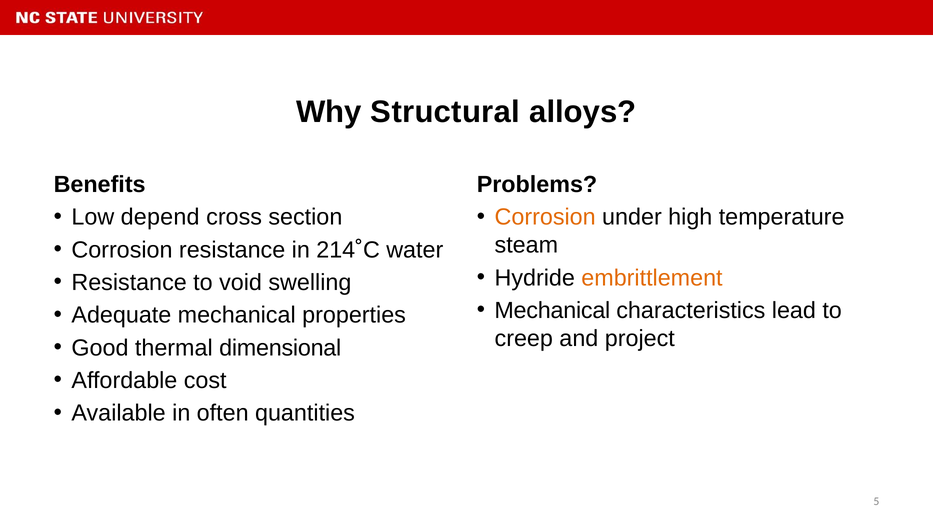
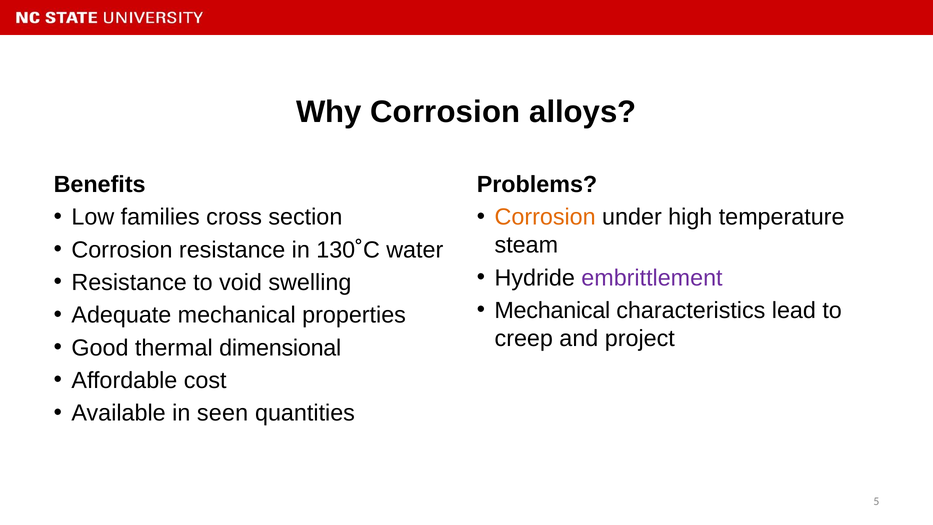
Why Structural: Structural -> Corrosion
depend: depend -> families
214˚C: 214˚C -> 130˚C
embrittlement colour: orange -> purple
often: often -> seen
